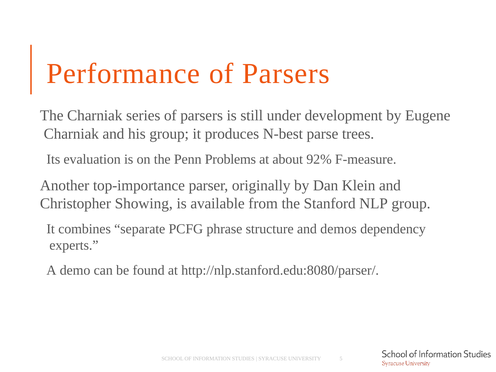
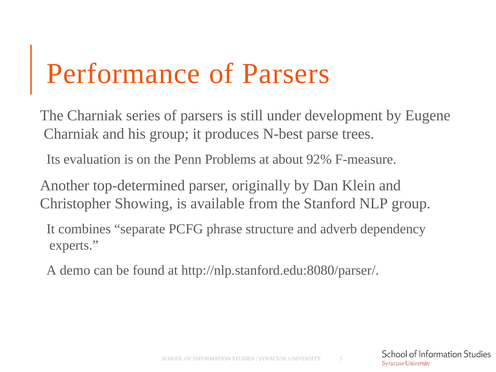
top-importance: top-importance -> top-determined
demos: demos -> adverb
